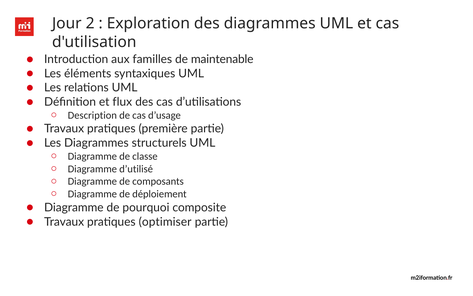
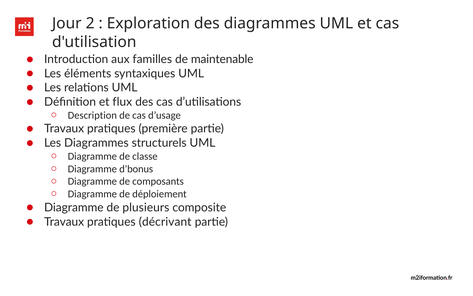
d’utilisé: d’utilisé -> d’bonus
pourquoi: pourquoi -> plusieurs
optimiser: optimiser -> décrivant
